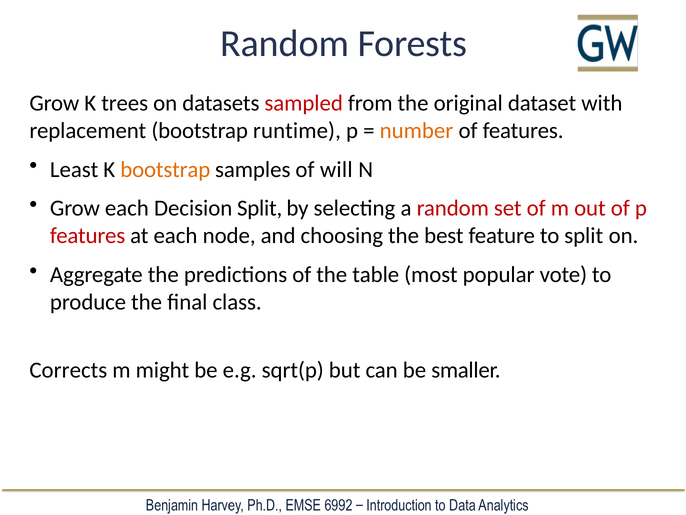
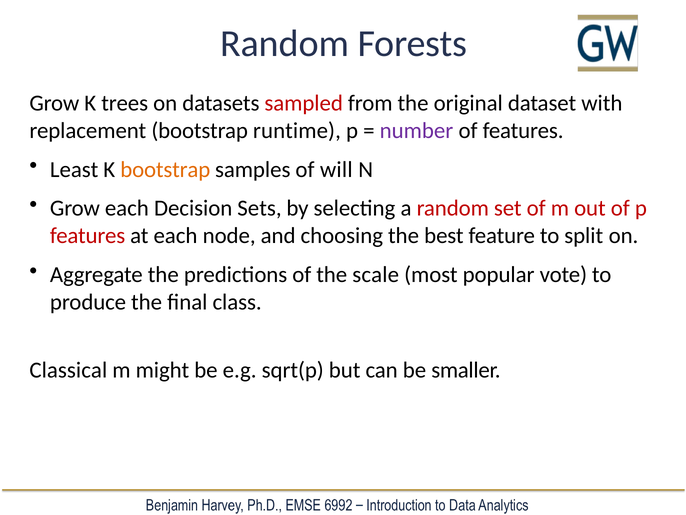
number colour: orange -> purple
Decision Split: Split -> Sets
table: table -> scale
Corrects: Corrects -> Classical
